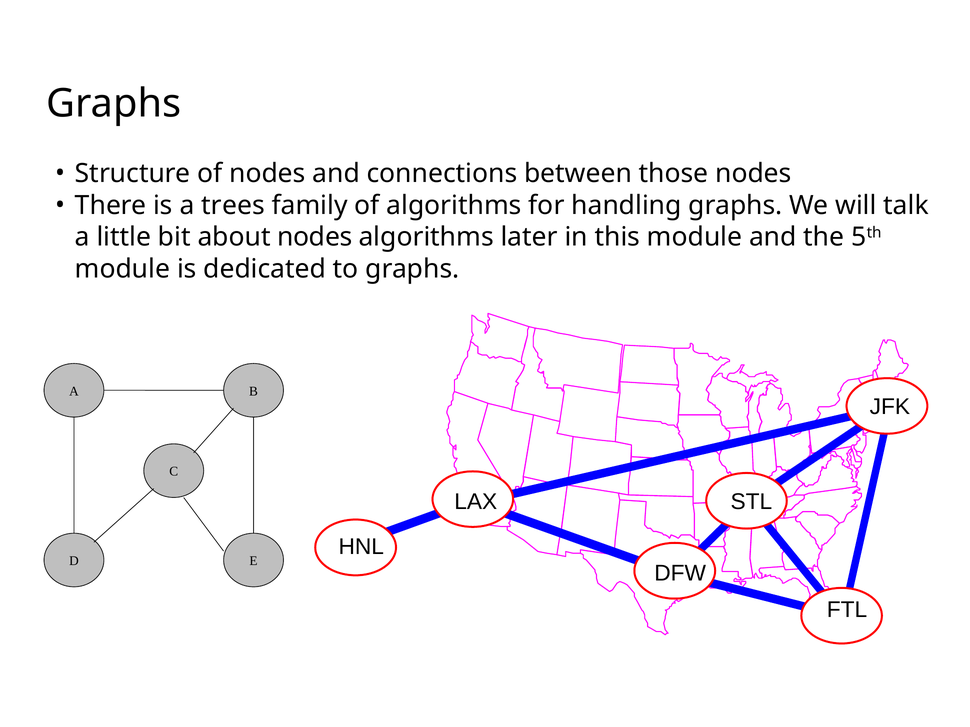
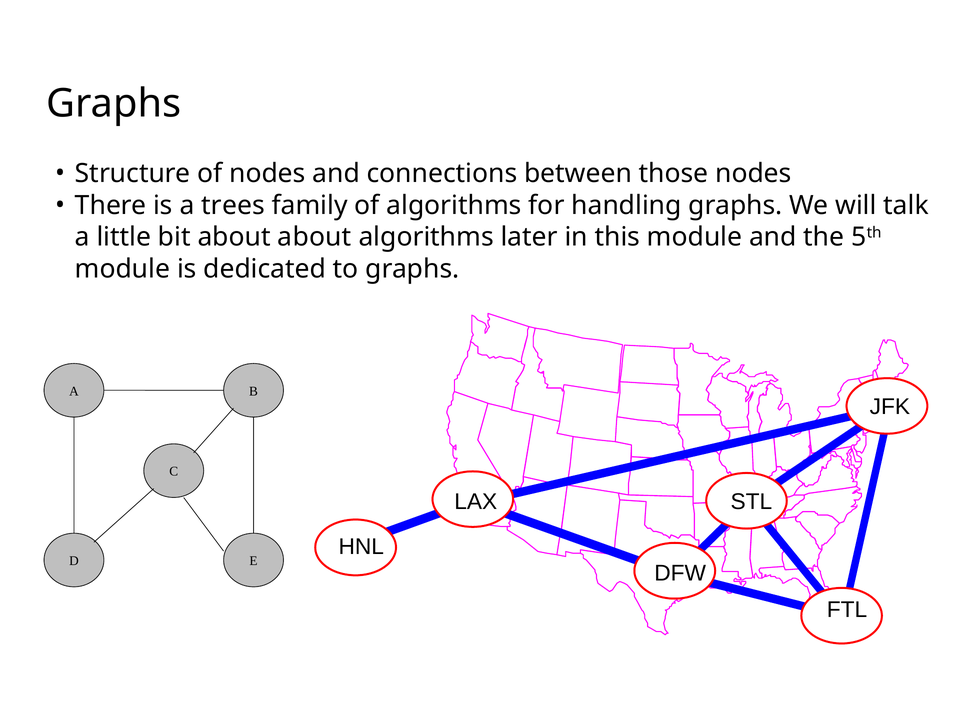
about nodes: nodes -> about
